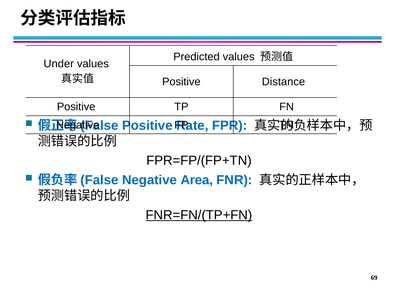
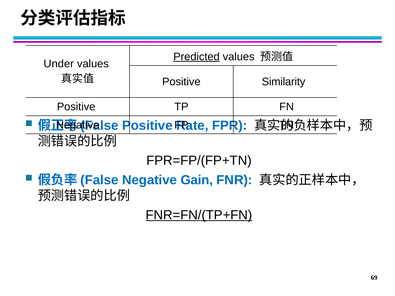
Predicted underline: none -> present
Distance: Distance -> Similarity
Area: Area -> Gain
